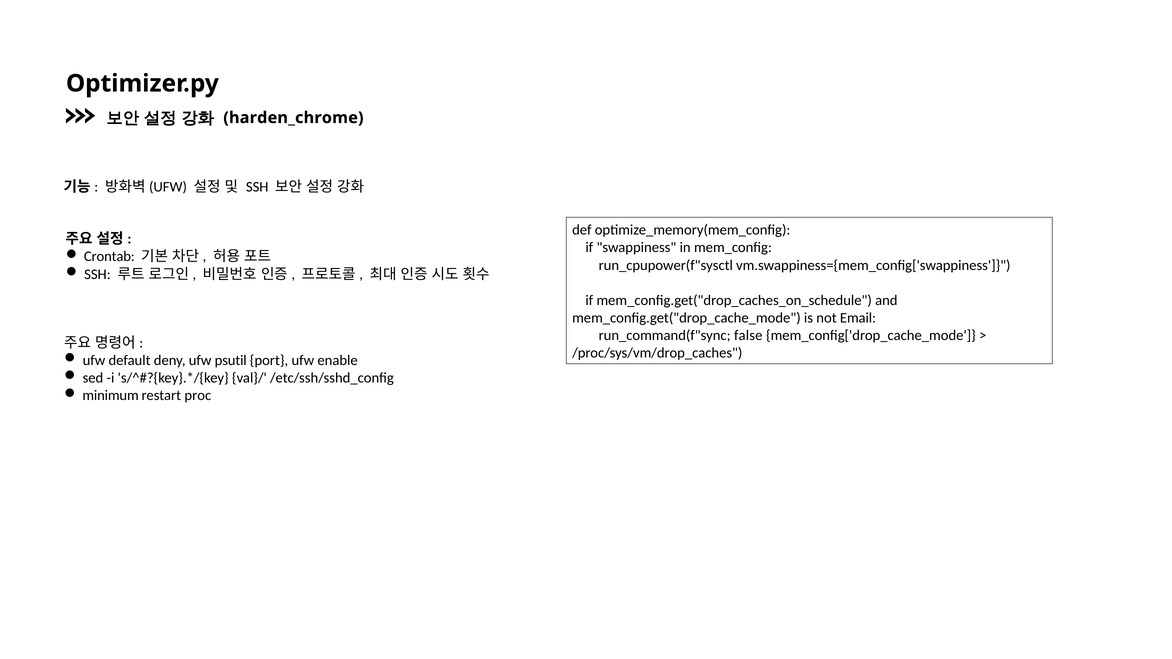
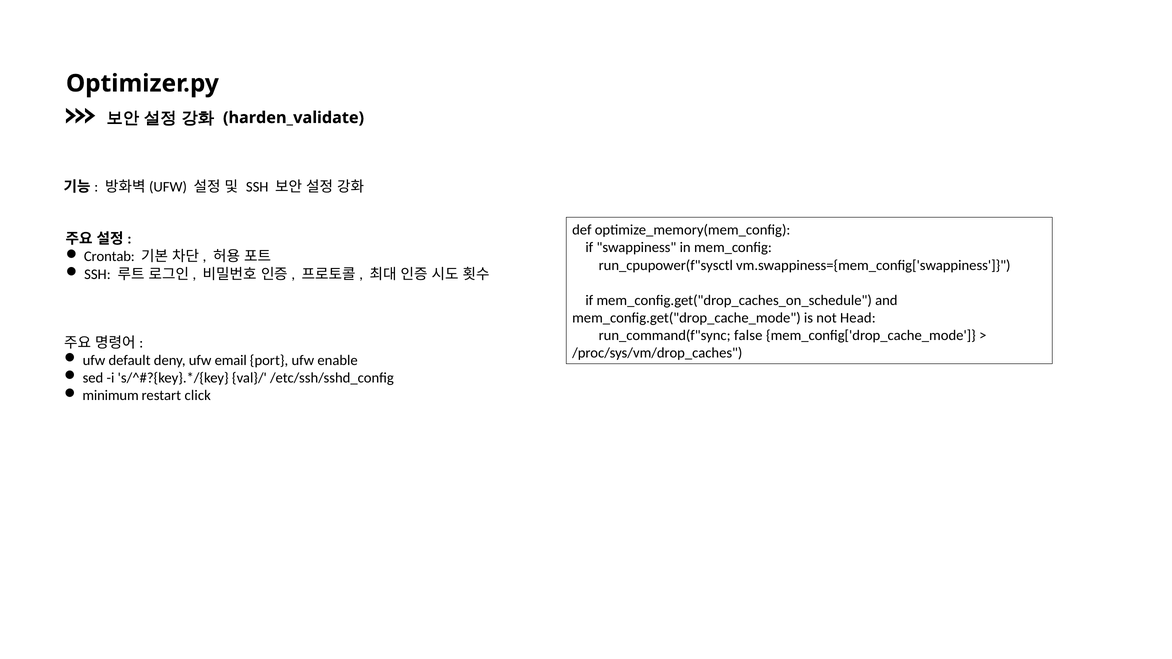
harden_chrome: harden_chrome -> harden_validate
Email: Email -> Head
psutil: psutil -> email
proc: proc -> click
